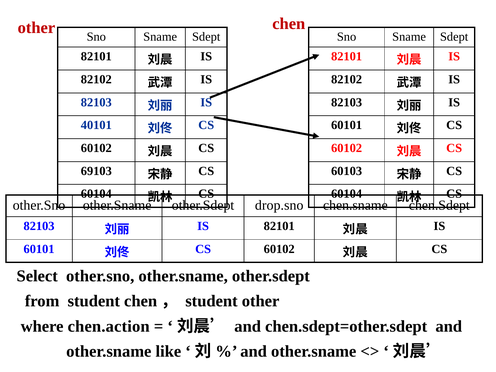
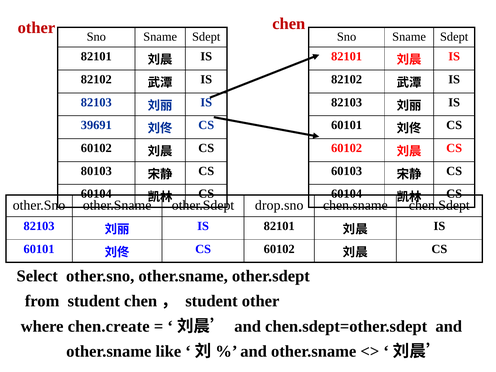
40101: 40101 -> 39691
69103: 69103 -> 80103
chen.action: chen.action -> chen.create
